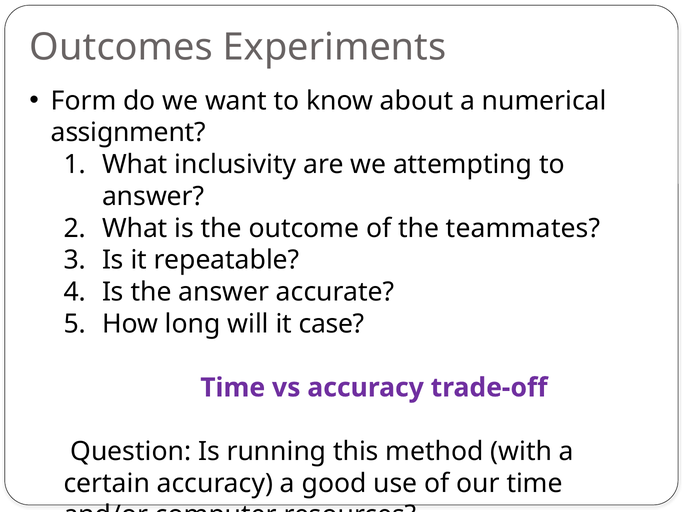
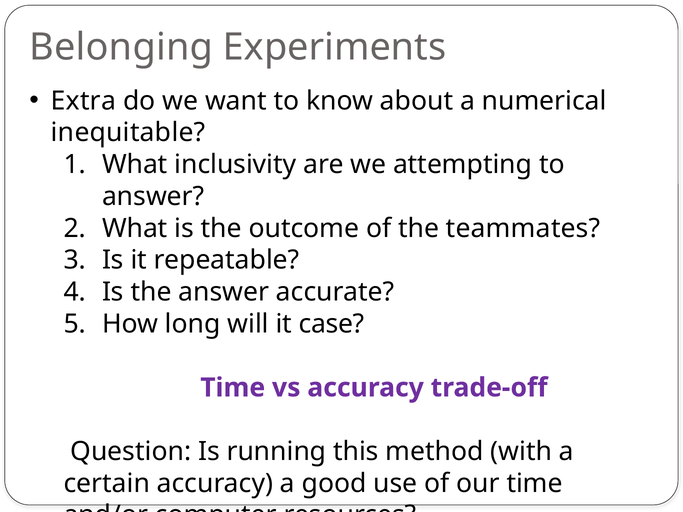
Outcomes: Outcomes -> Belonging
Form: Form -> Extra
assignment: assignment -> inequitable
